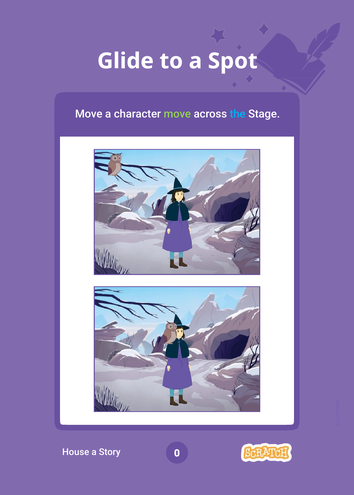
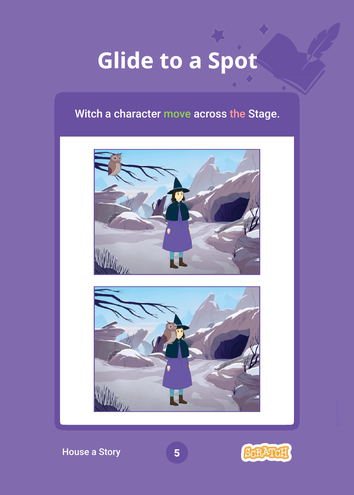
Move at (89, 114): Move -> Witch
the colour: light blue -> pink
0: 0 -> 5
